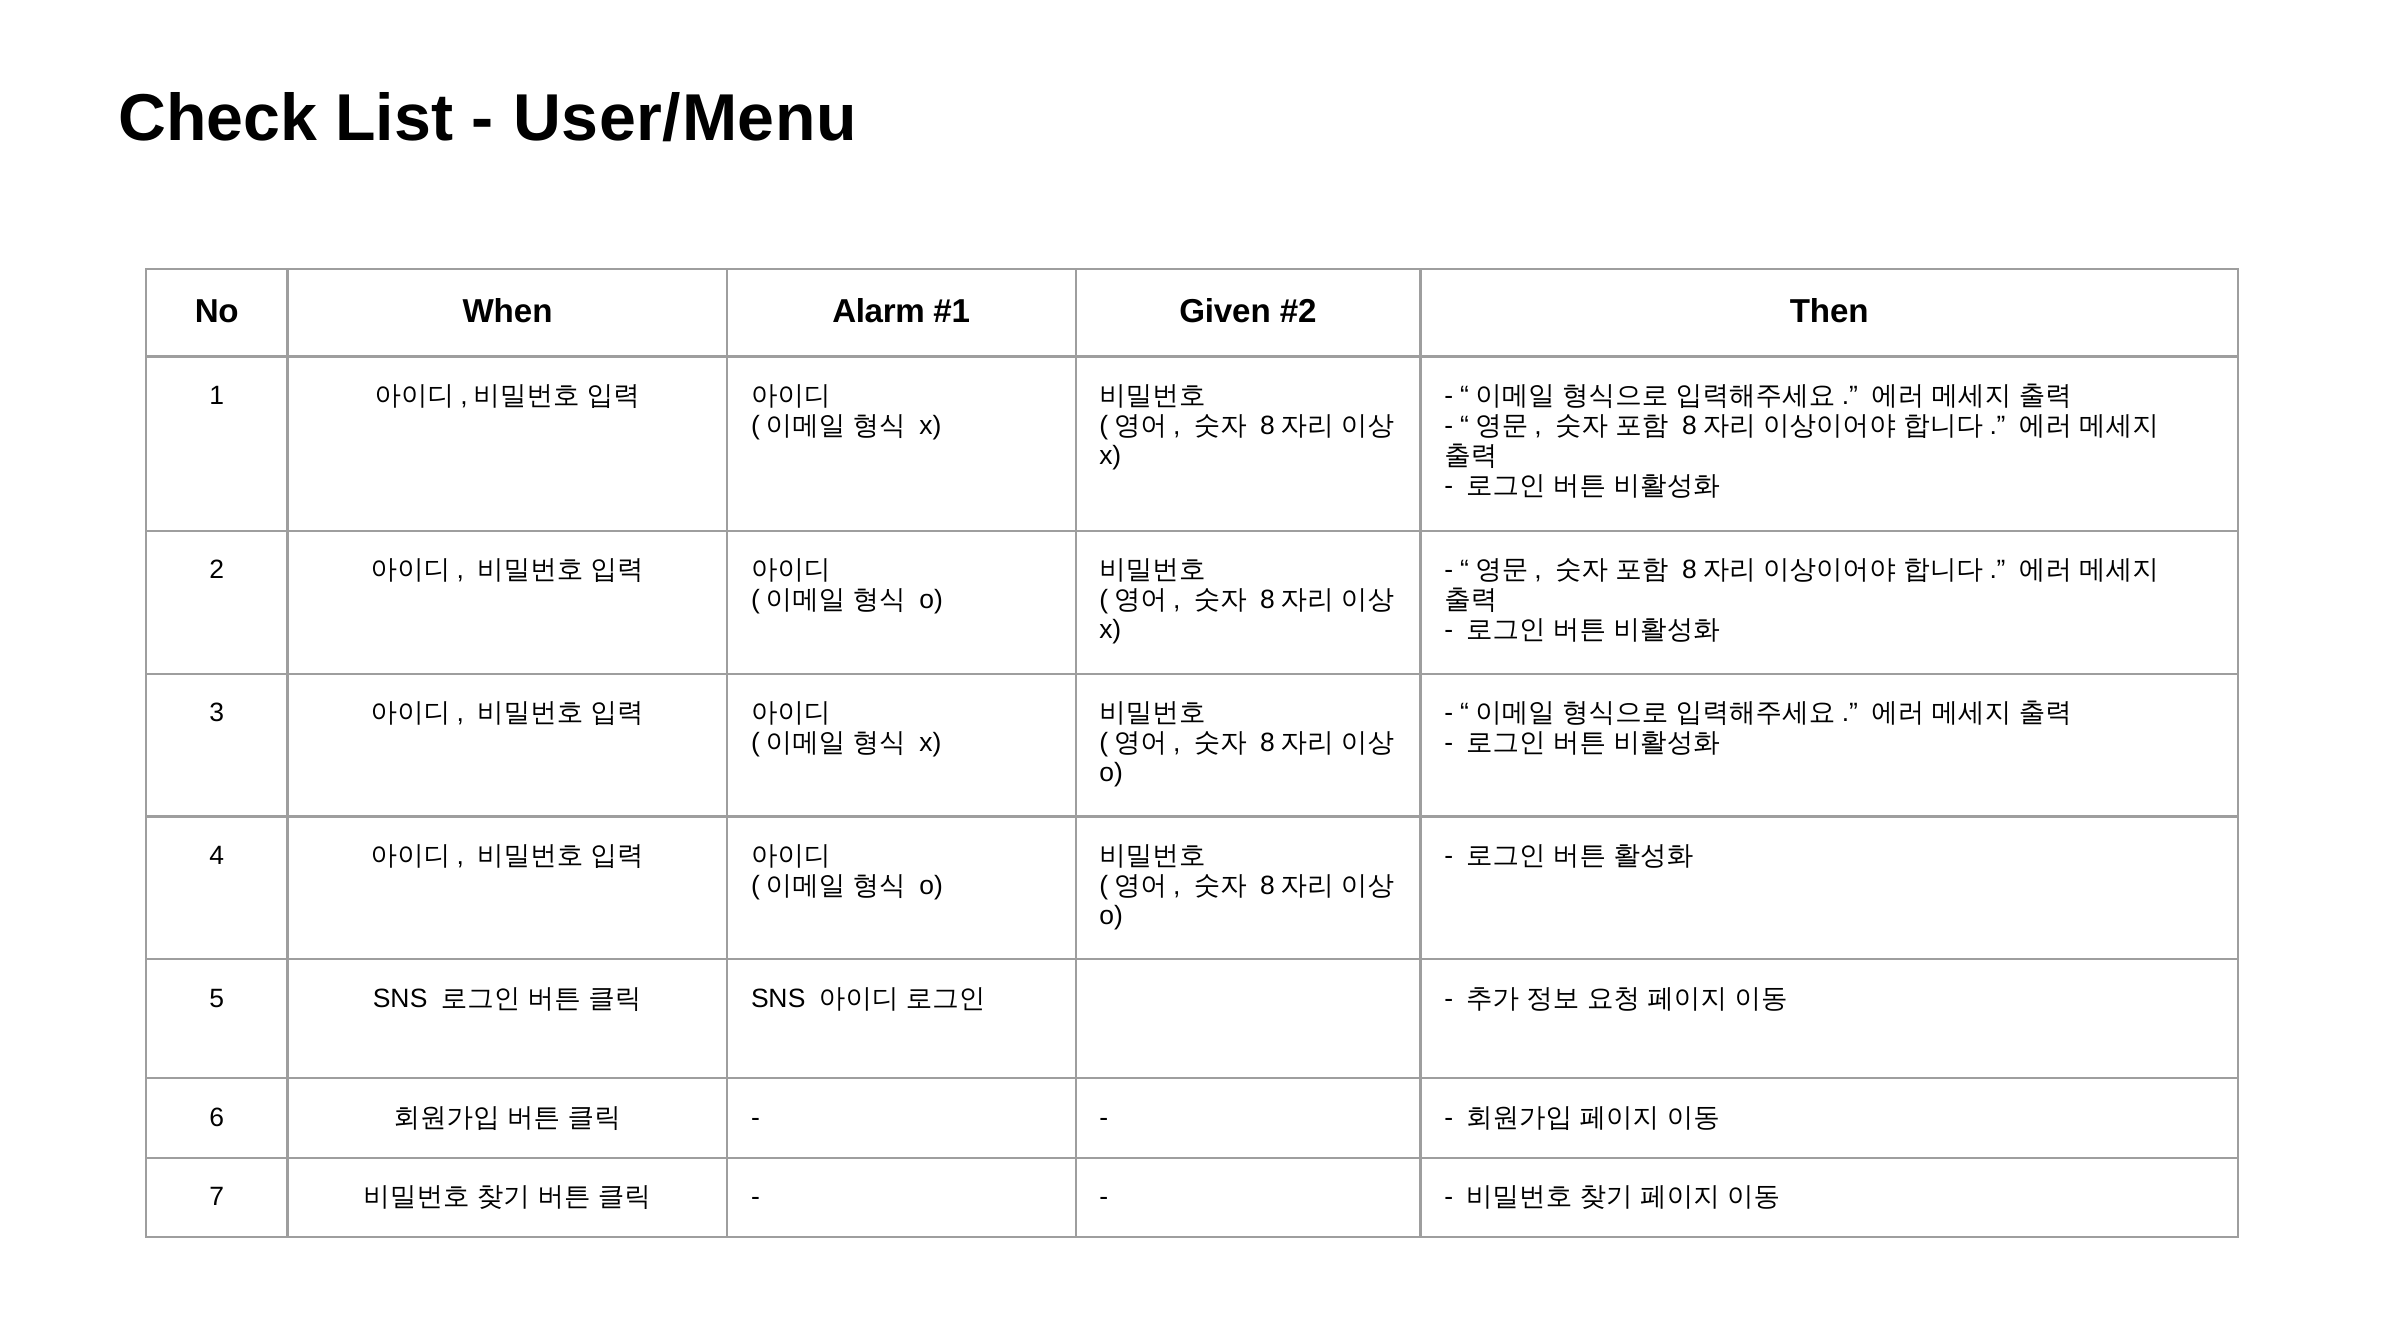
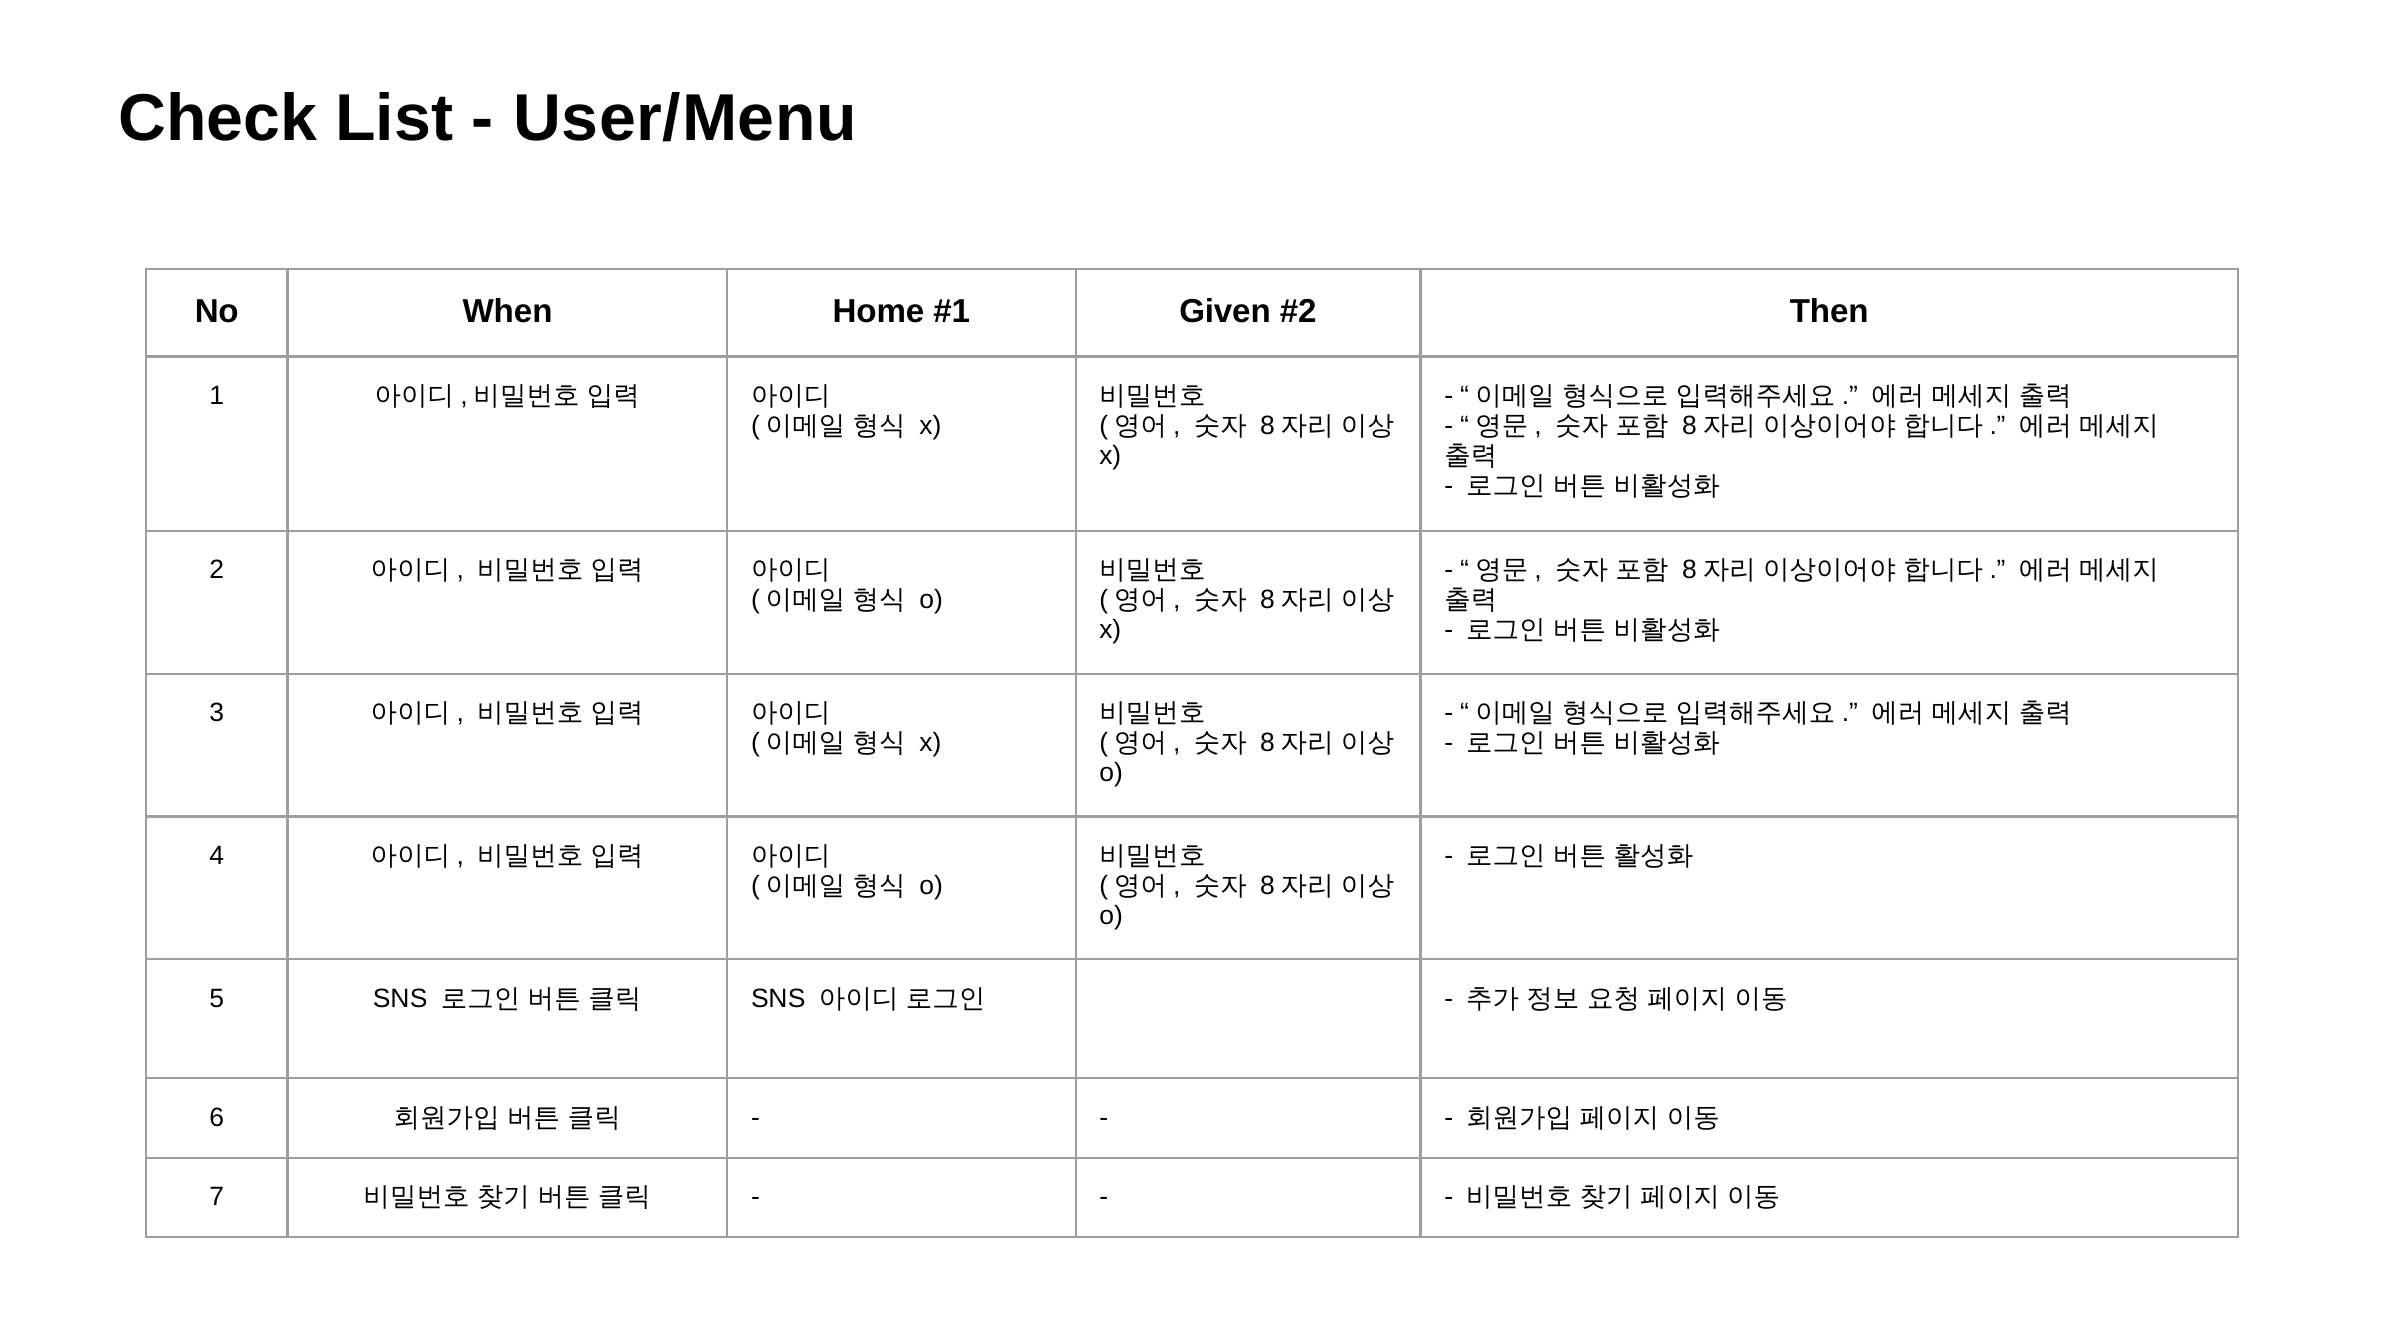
Alarm: Alarm -> Home
